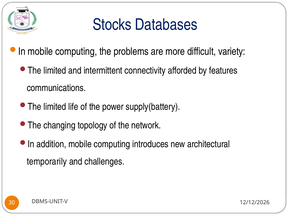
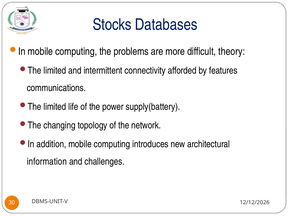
variety: variety -> theory
temporarily: temporarily -> information
